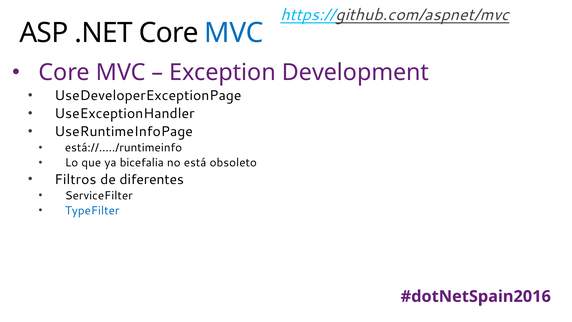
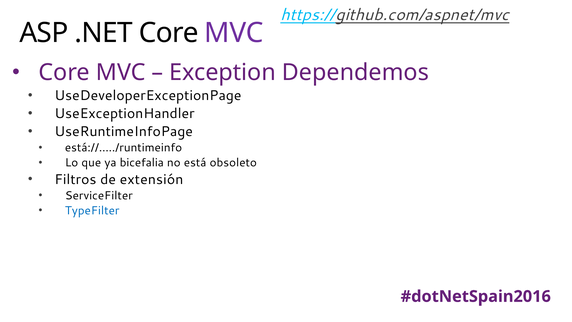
MVC at (234, 33) colour: blue -> purple
Development: Development -> Dependemos
diferentes: diferentes -> extensión
